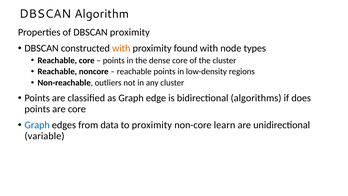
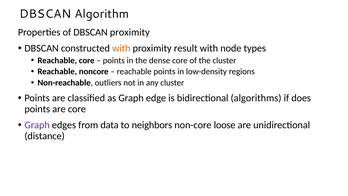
found: found -> result
Graph at (37, 125) colour: blue -> purple
to proximity: proximity -> neighbors
learn: learn -> loose
variable: variable -> distance
